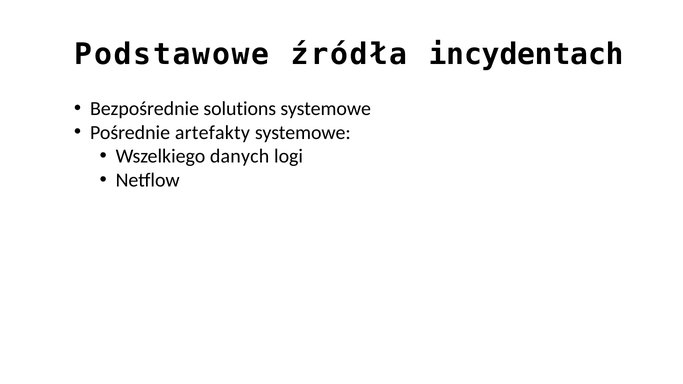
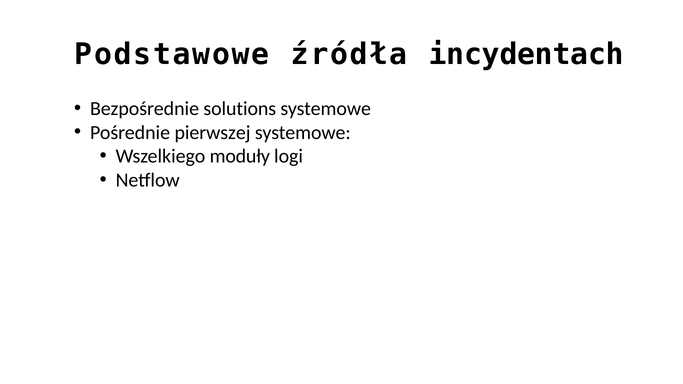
artefakty: artefakty -> pierwszej
danych: danych -> moduły
